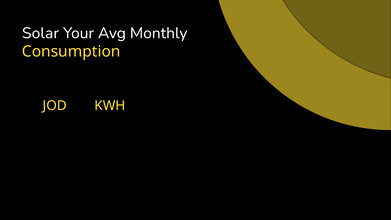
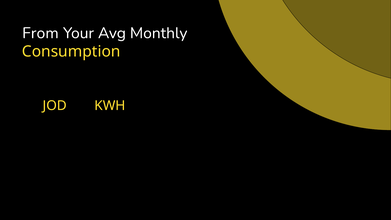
Solar: Solar -> From
